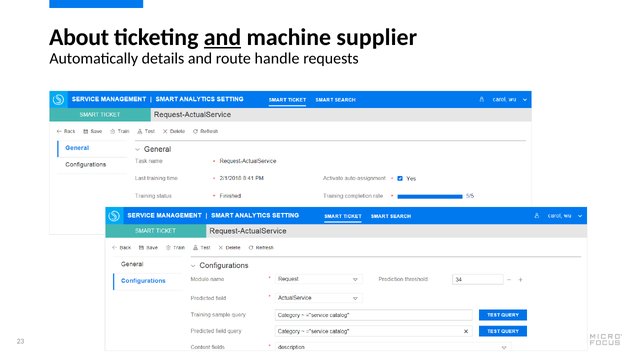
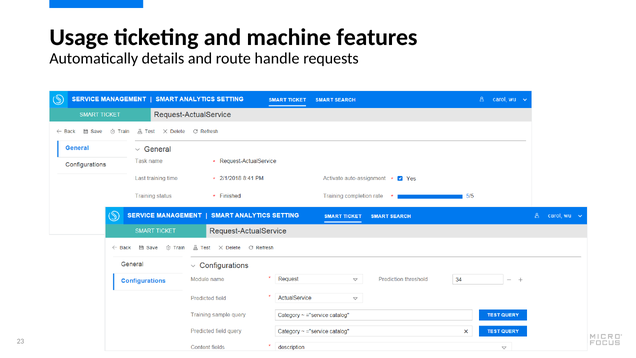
About: About -> Usage
and at (223, 38) underline: present -> none
supplier: supplier -> features
